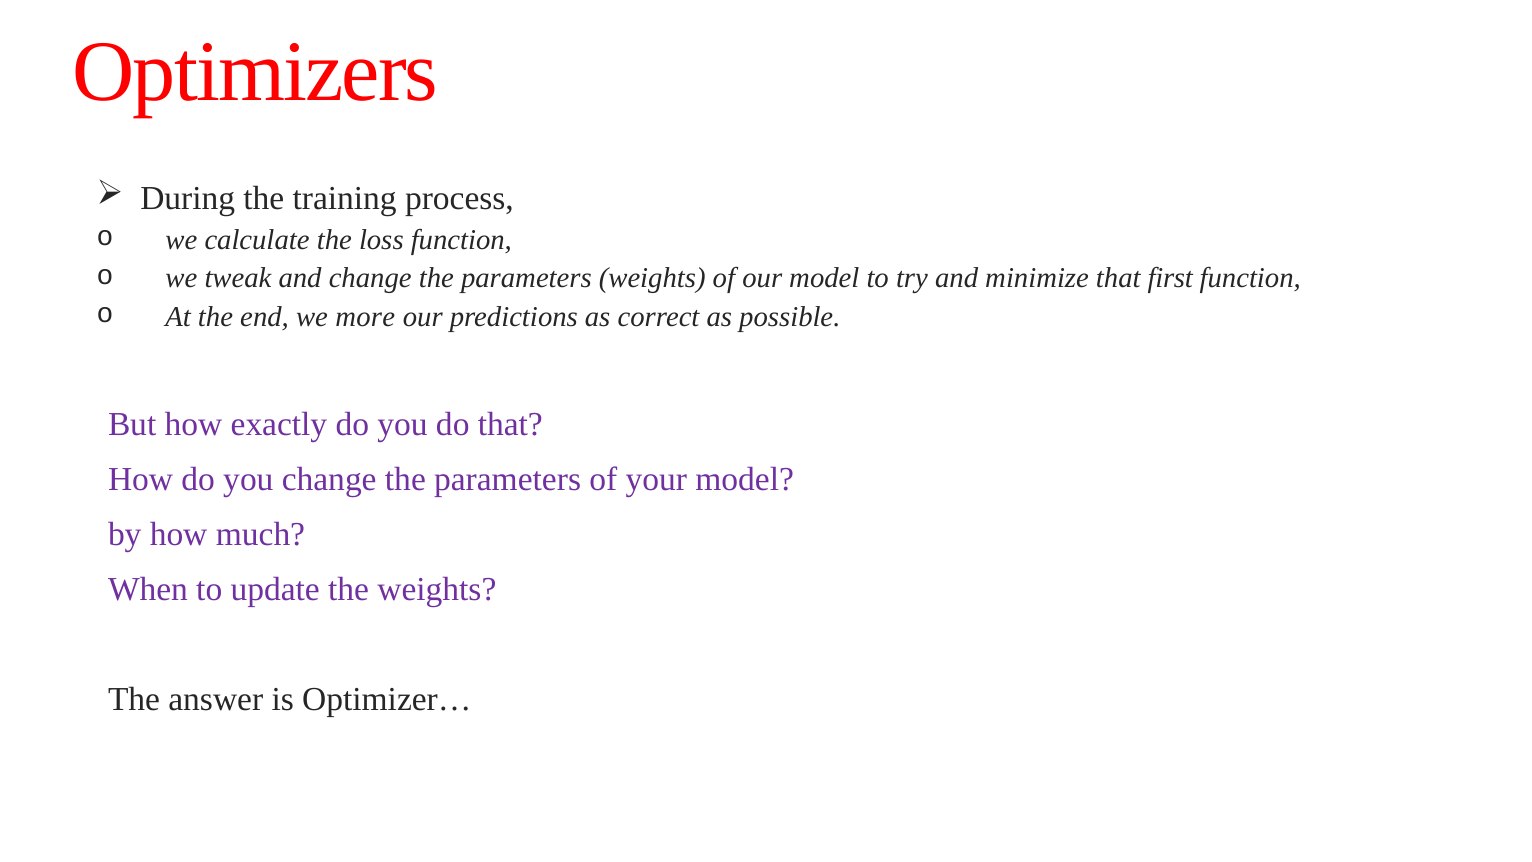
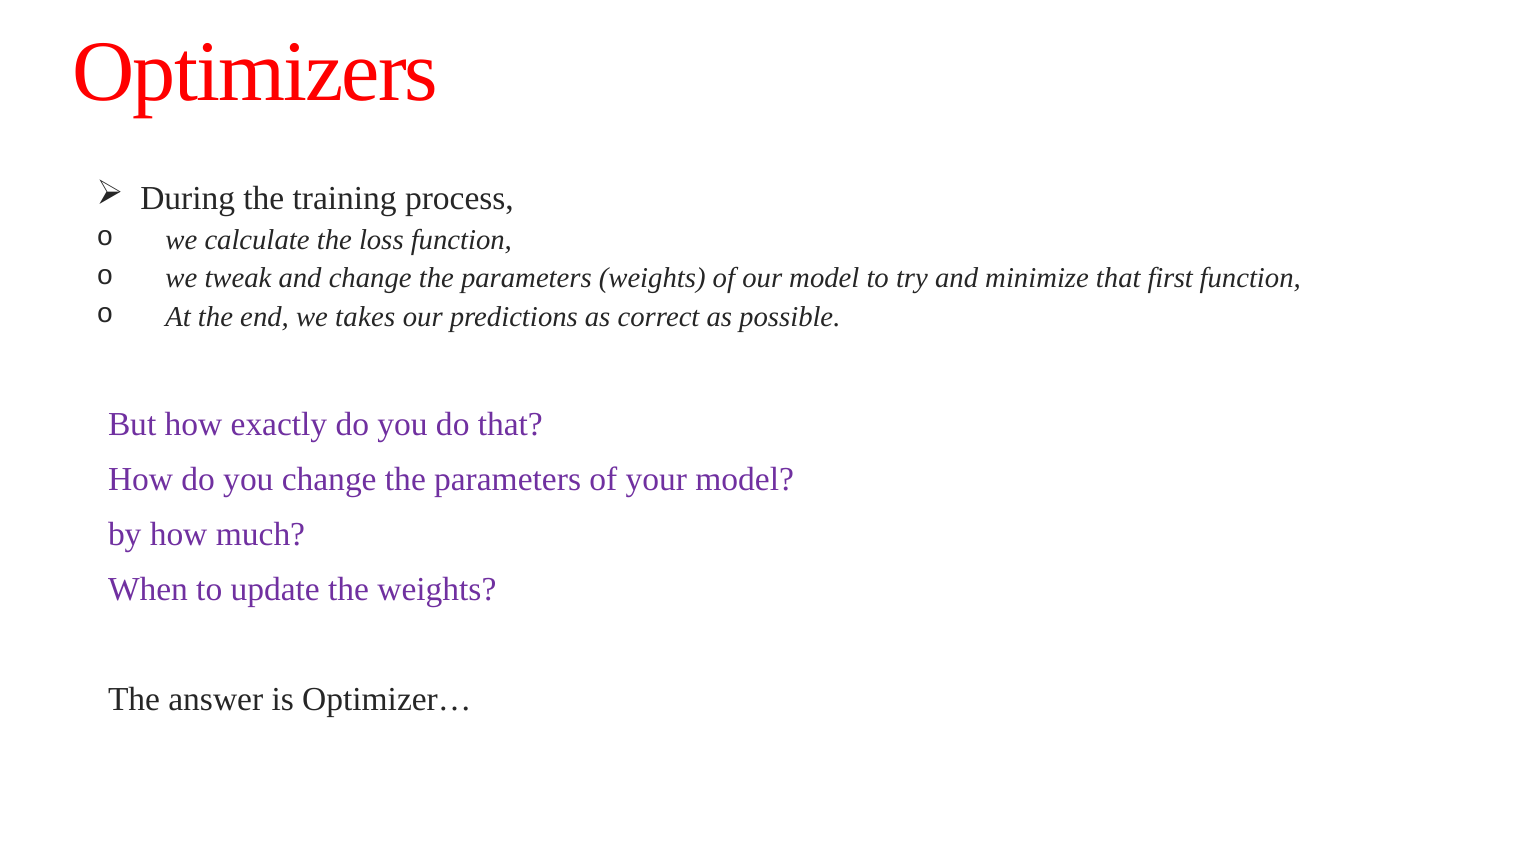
more: more -> takes
